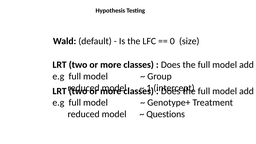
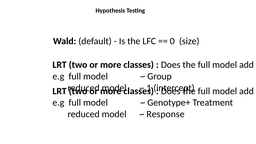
Questions: Questions -> Response
